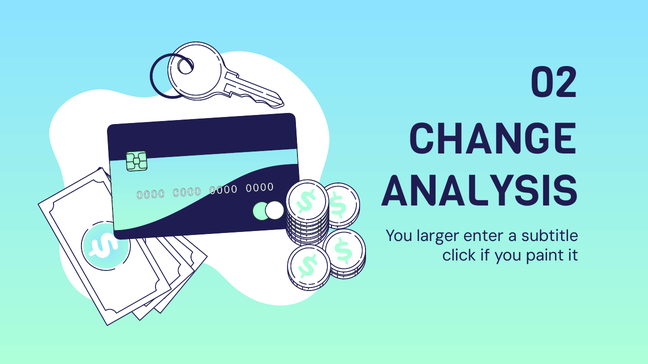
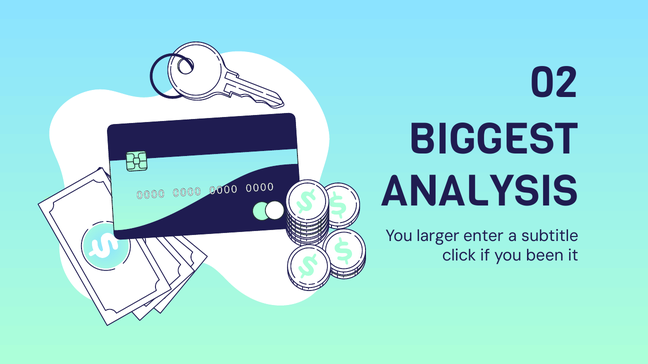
CHANGE: CHANGE -> BIGGEST
paint: paint -> been
